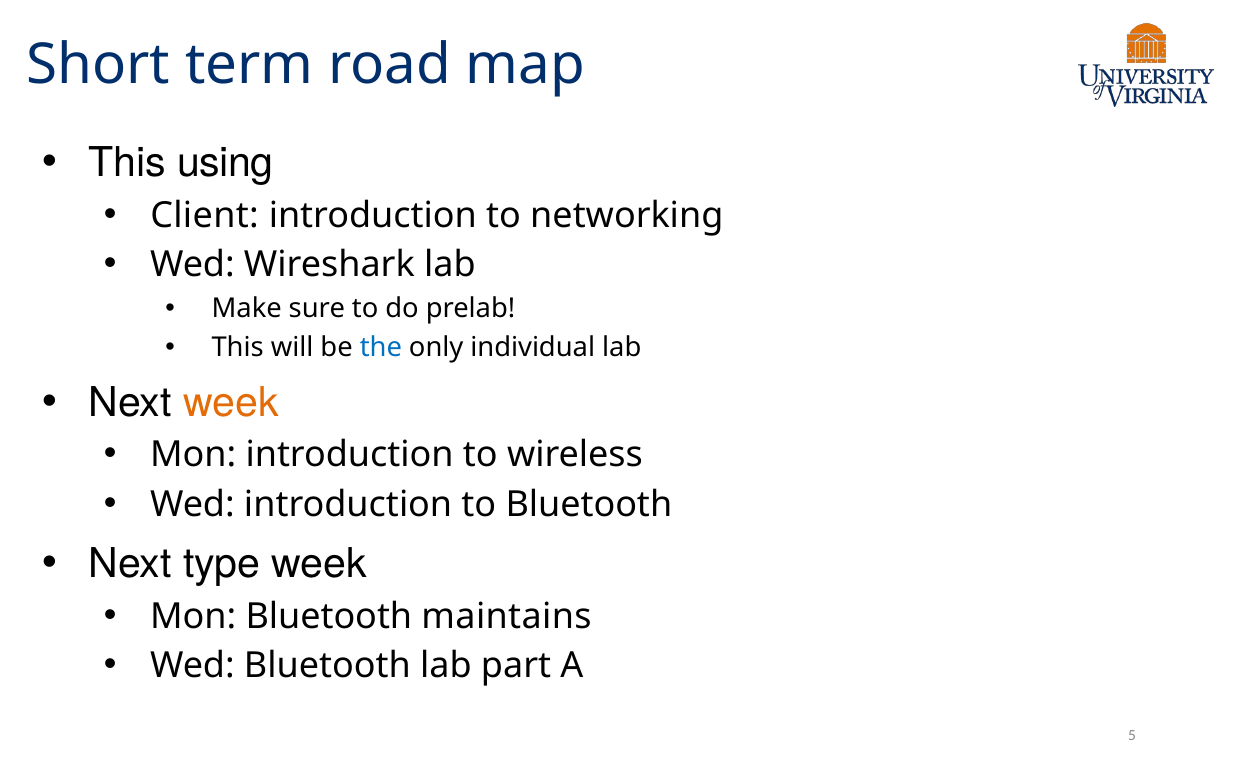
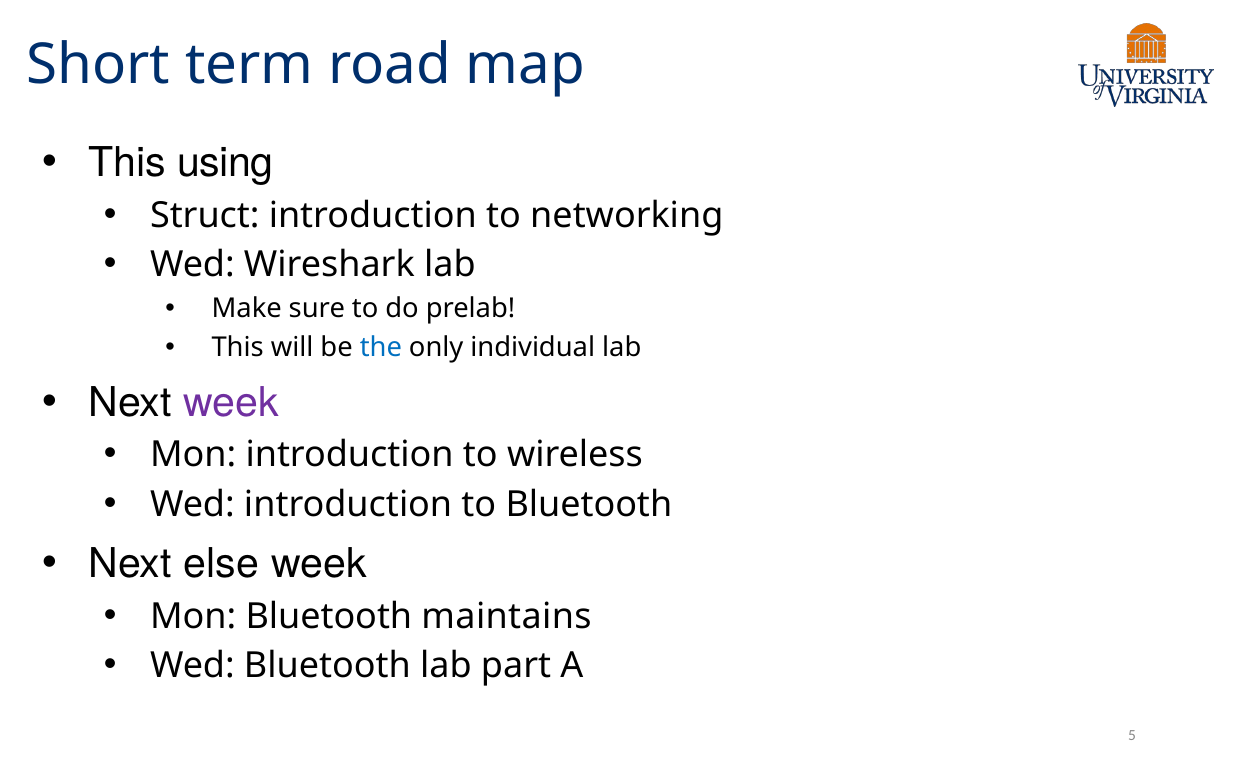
Client: Client -> Struct
week at (231, 403) colour: orange -> purple
type: type -> else
